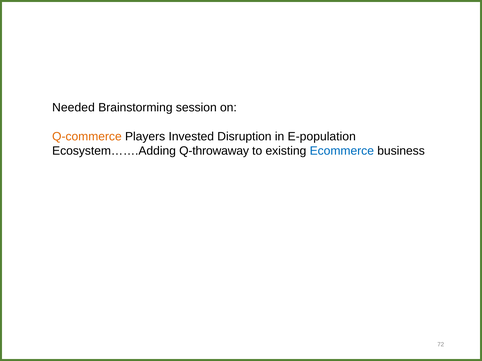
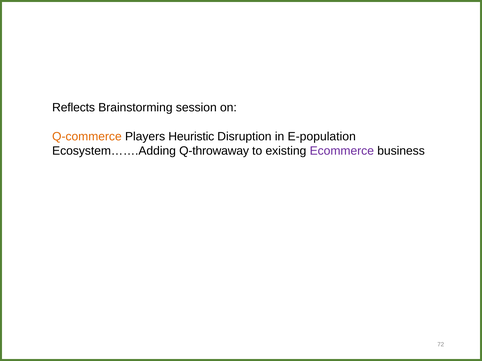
Needed: Needed -> Reflects
Invested: Invested -> Heuristic
Ecommerce colour: blue -> purple
